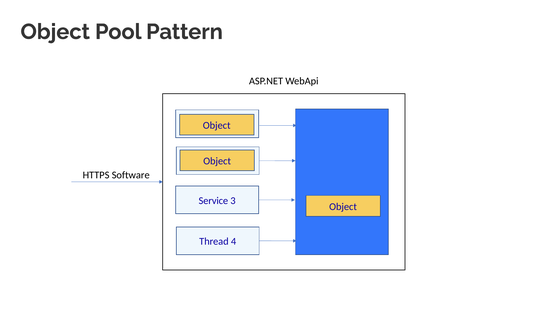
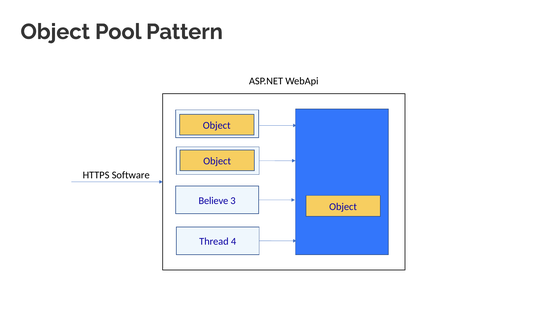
Service: Service -> Believe
